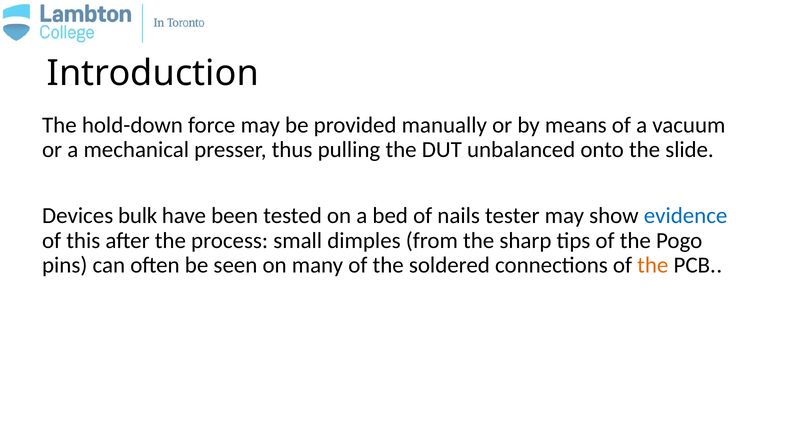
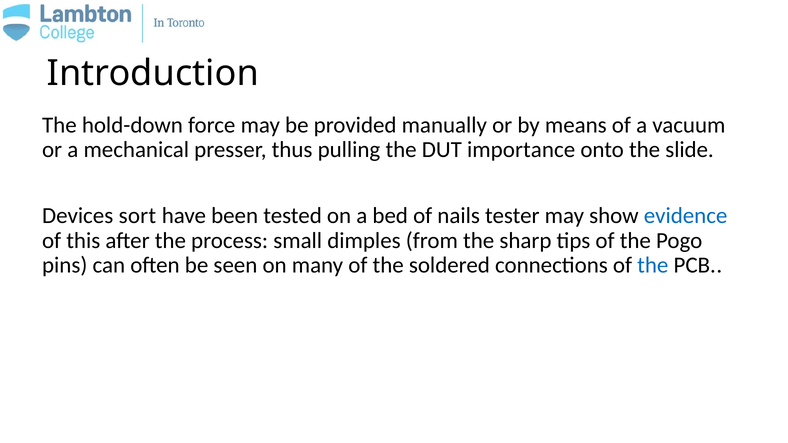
unbalanced: unbalanced -> importance
bulk: bulk -> sort
the at (653, 265) colour: orange -> blue
